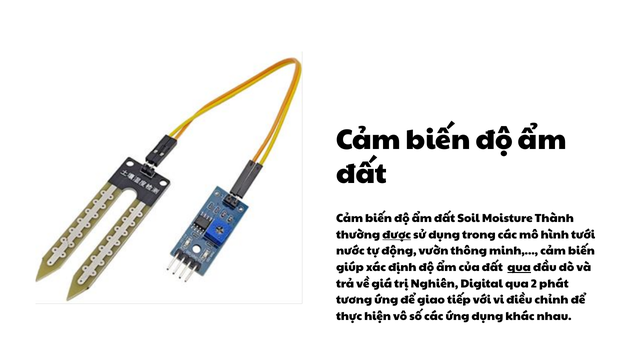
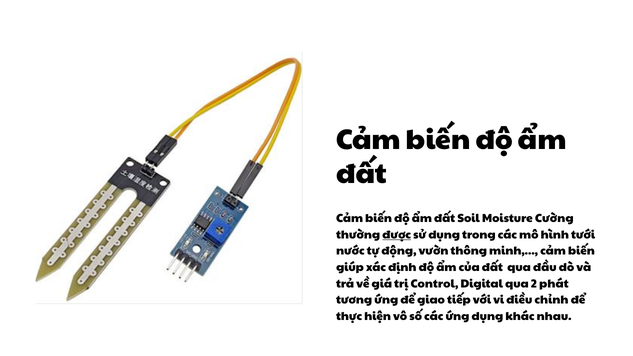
Thành: Thành -> Cường
qua at (519, 267) underline: present -> none
Nghiên: Nghiên -> Control
